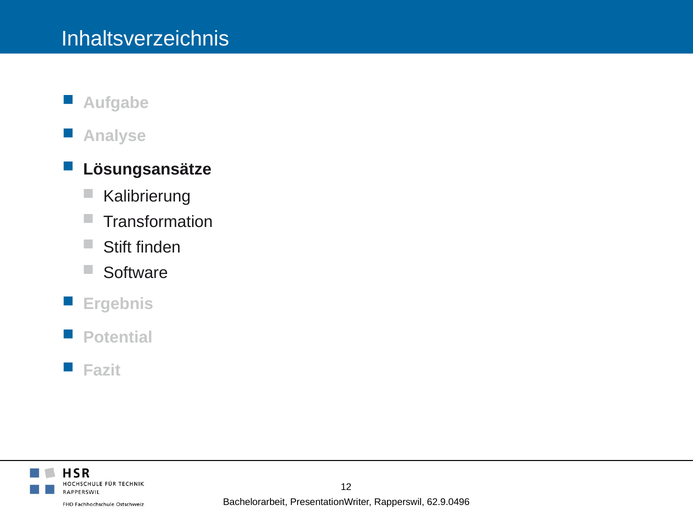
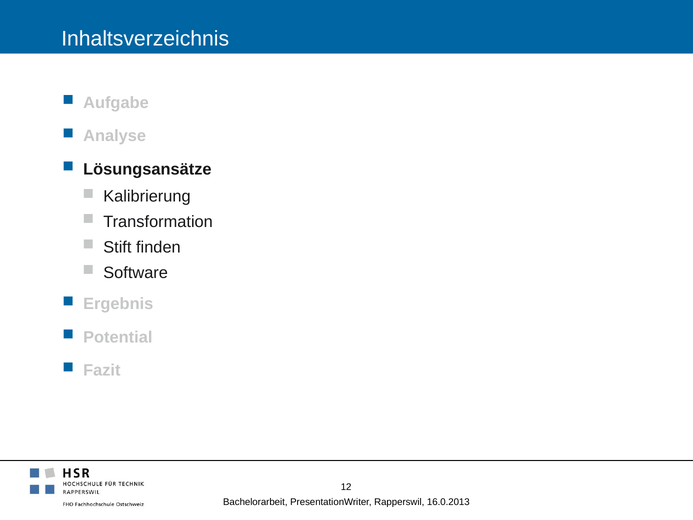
62.9.0496: 62.9.0496 -> 16.0.2013
